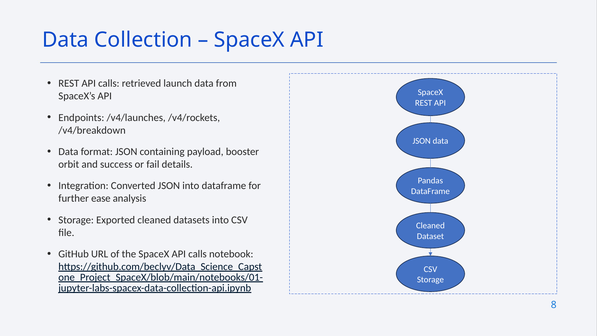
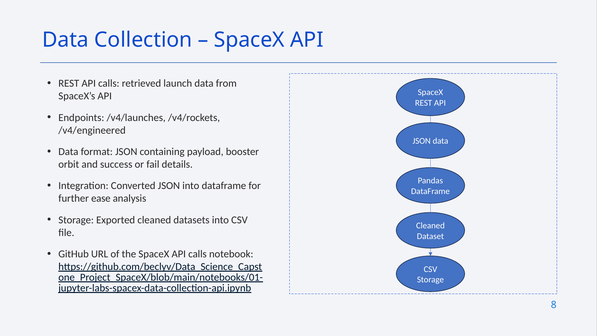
/v4/breakdown: /v4/breakdown -> /v4/engineered
